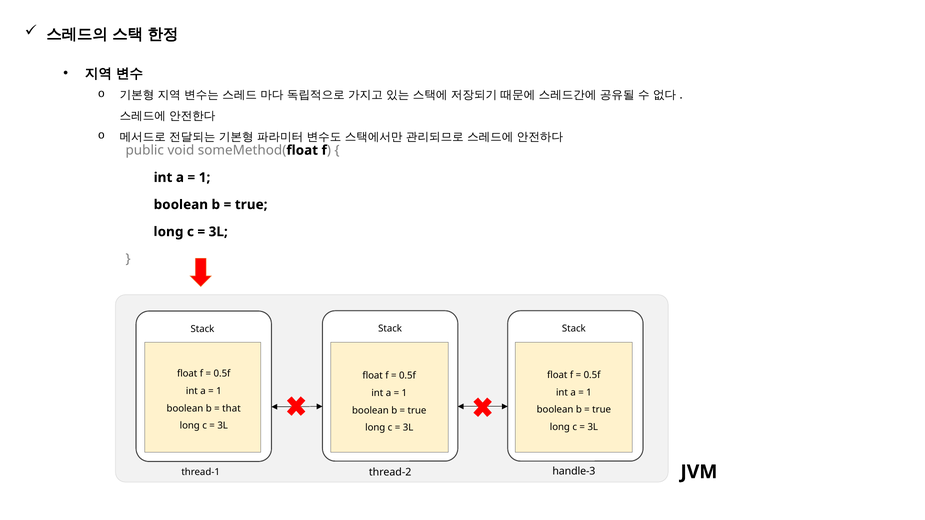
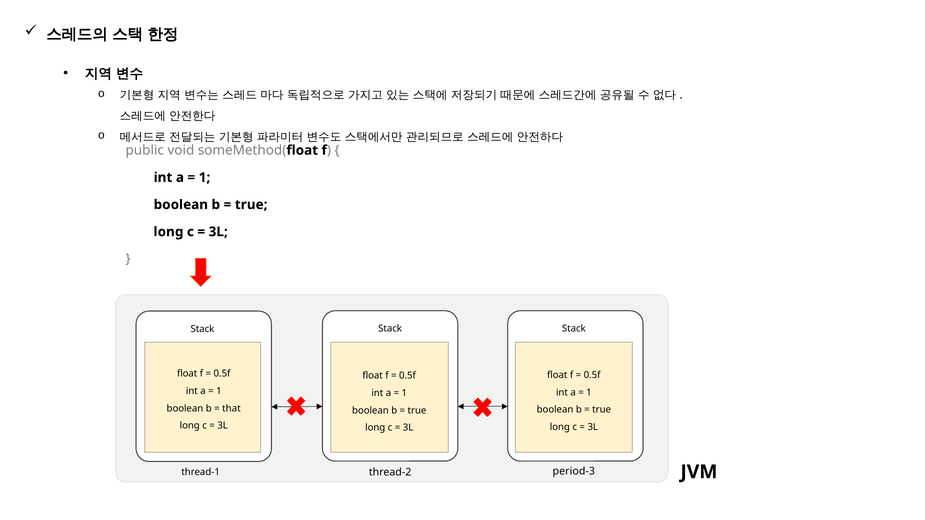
handle-3: handle-3 -> period-3
